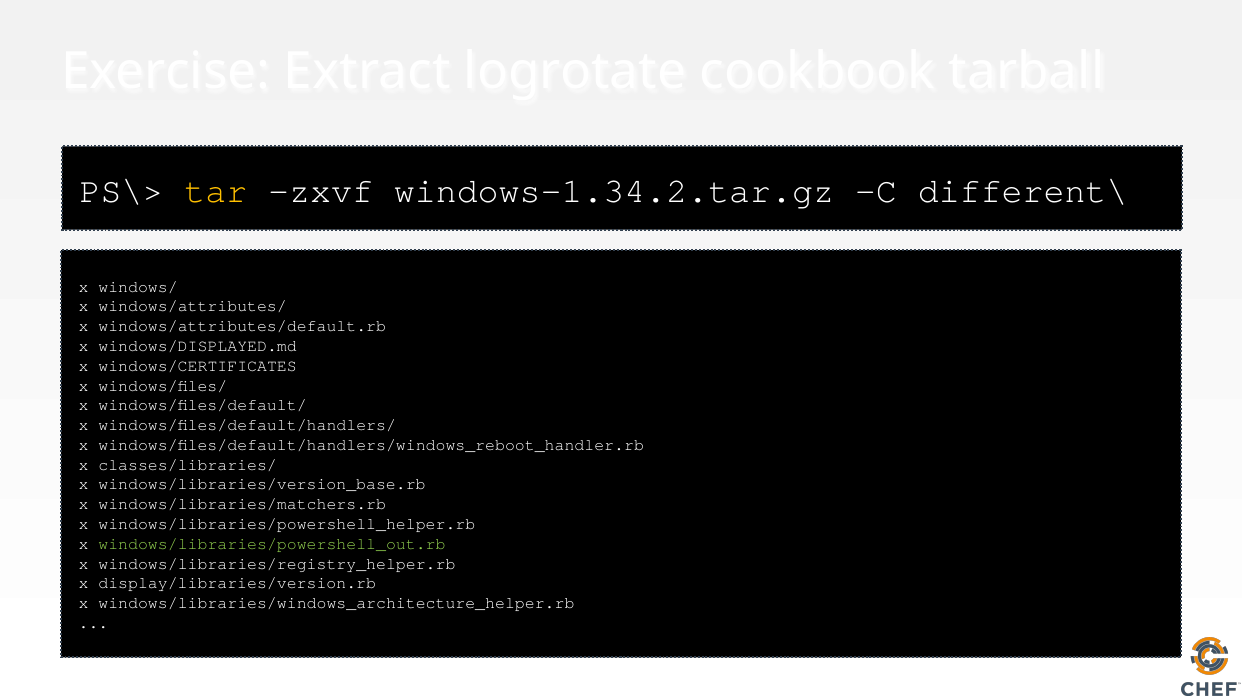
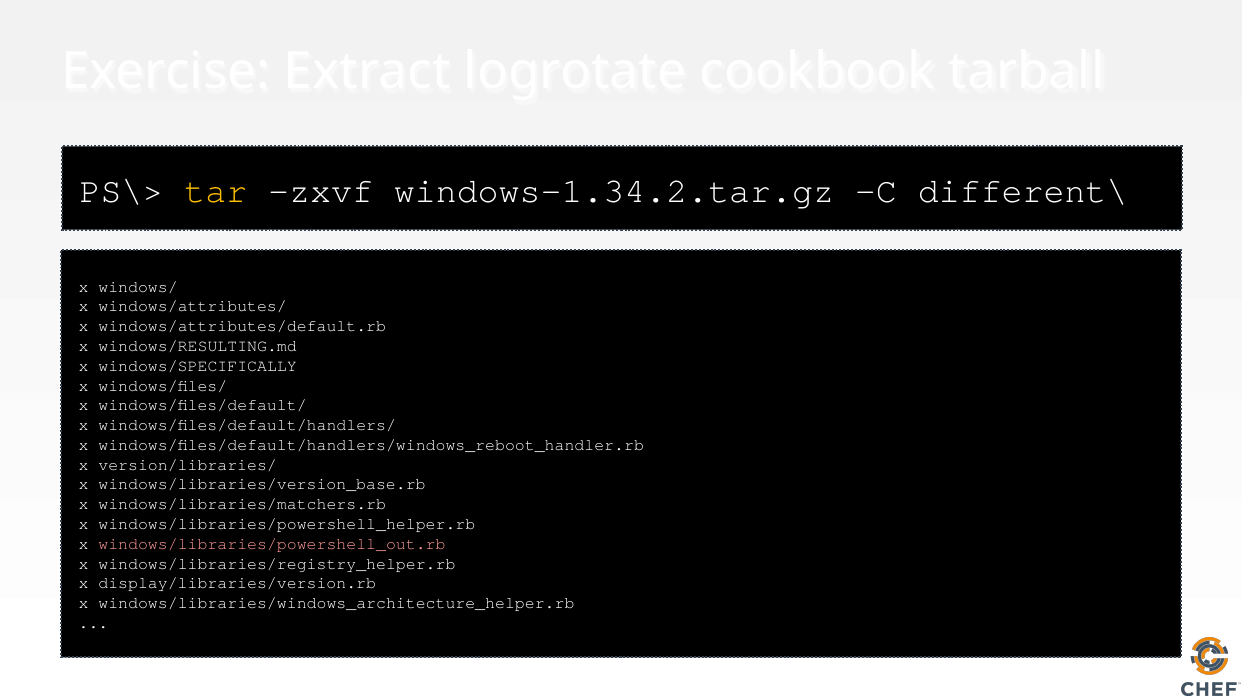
windows/DISPLAYED.md: windows/DISPLAYED.md -> windows/RESULTING.md
windows/CERTIFICATES: windows/CERTIFICATES -> windows/SPECIFICALLY
classes/libraries/: classes/libraries/ -> version/libraries/
windows/libraries/powershell_out.rb colour: light green -> pink
